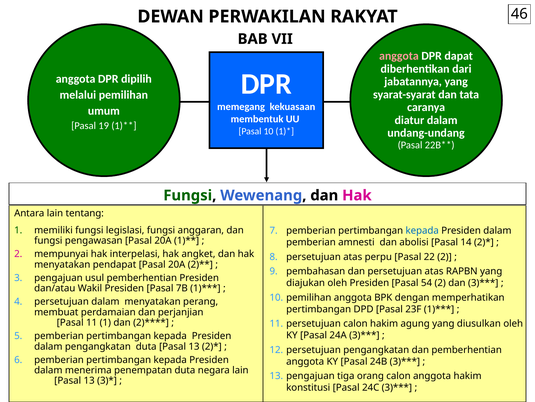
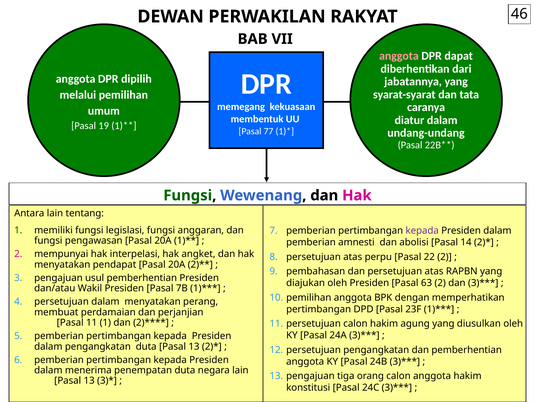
Pasal 10: 10 -> 77
kepada at (422, 230) colour: blue -> purple
54: 54 -> 63
